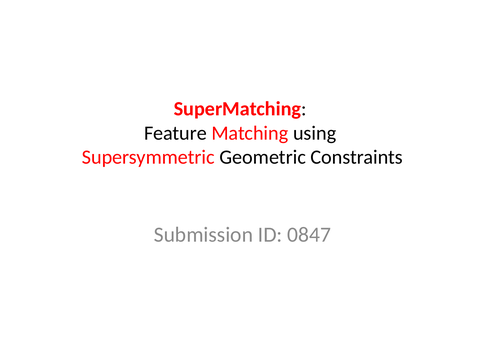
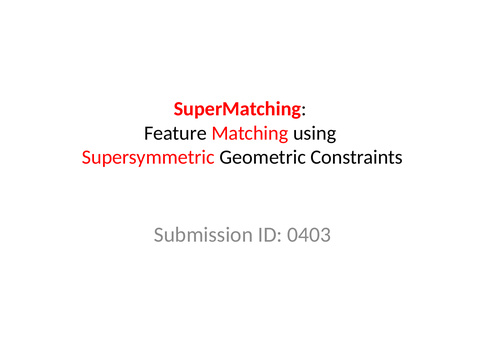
0847: 0847 -> 0403
